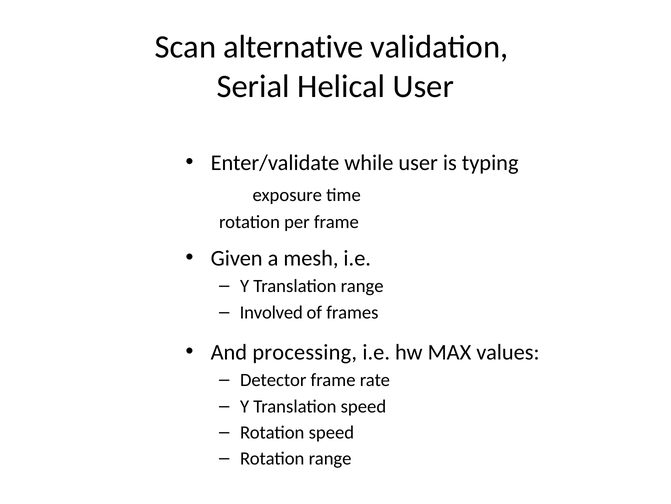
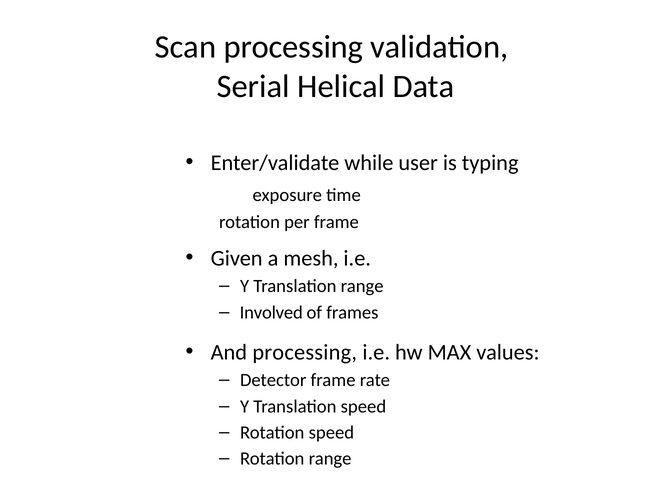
Scan alternative: alternative -> processing
Helical User: User -> Data
